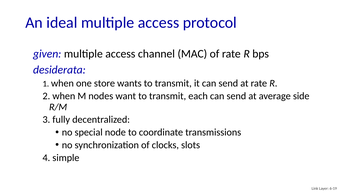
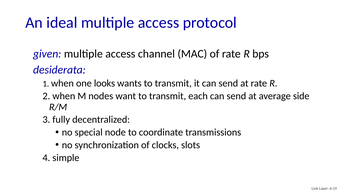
store: store -> looks
